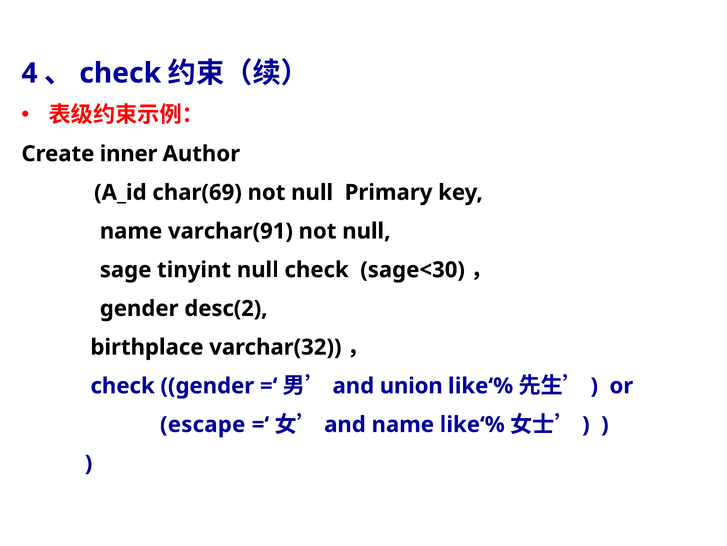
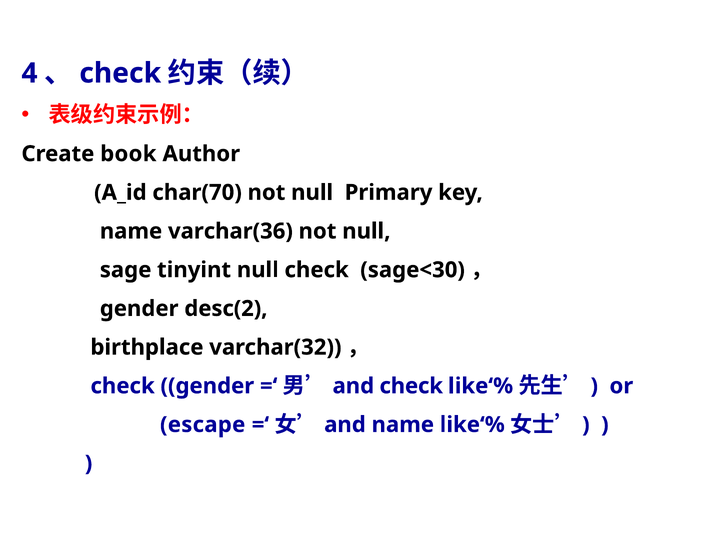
inner: inner -> book
char(69: char(69 -> char(70
varchar(91: varchar(91 -> varchar(36
union at (411, 385): union -> check
